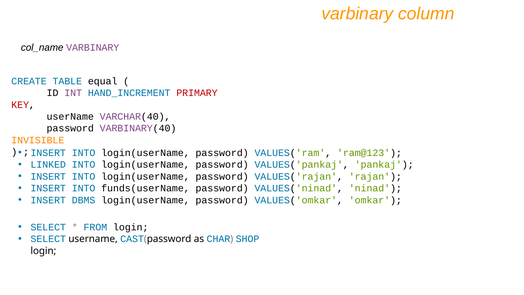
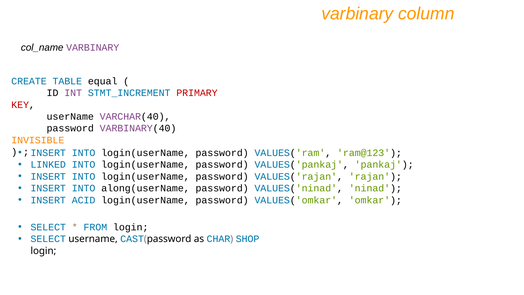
HAND_INCREMENT: HAND_INCREMENT -> STMT_INCREMENT
funds(userName: funds(userName -> along(userName
DBMS: DBMS -> ACID
